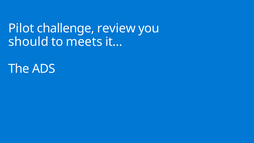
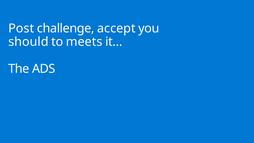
Pilot: Pilot -> Post
review: review -> accept
